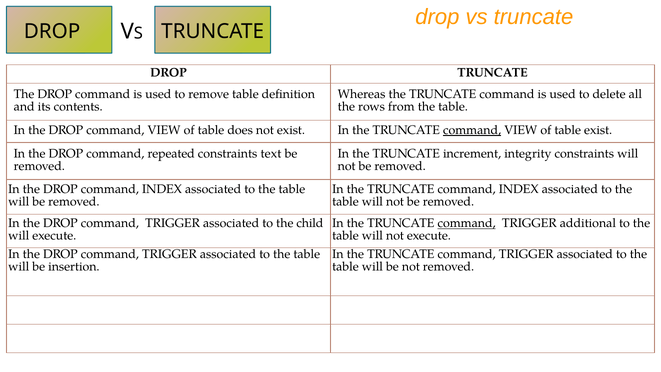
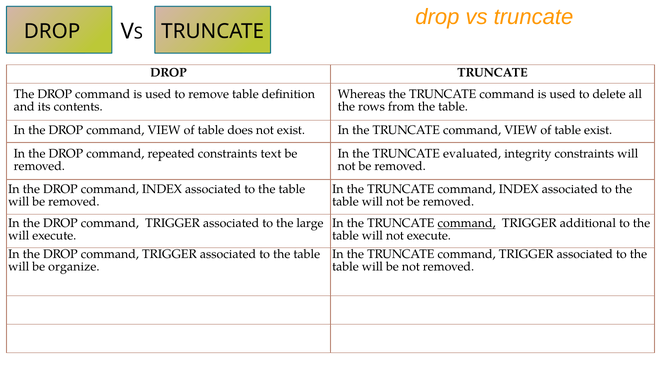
command at (472, 130) underline: present -> none
increment: increment -> evaluated
child: child -> large
insertion: insertion -> organize
